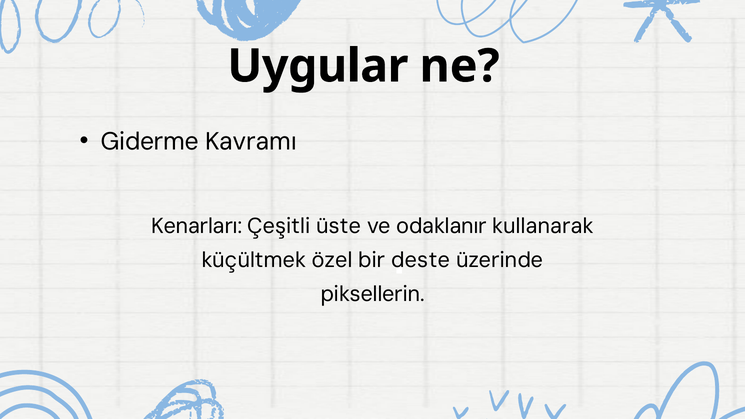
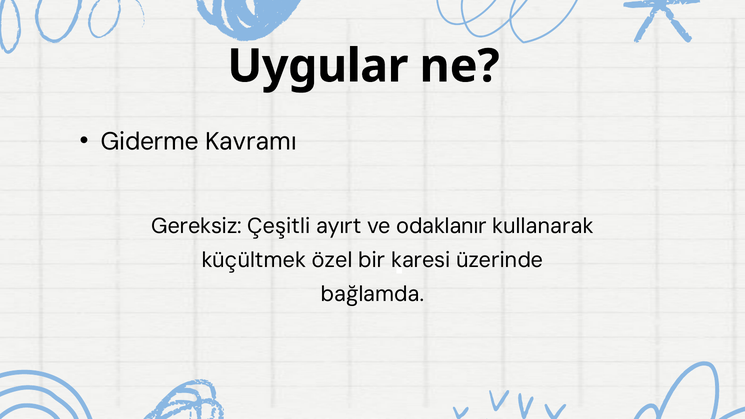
Kenarları: Kenarları -> Gereksiz
üste: üste -> ayırt
deste: deste -> karesi
piksellerin: piksellerin -> bağlamda
